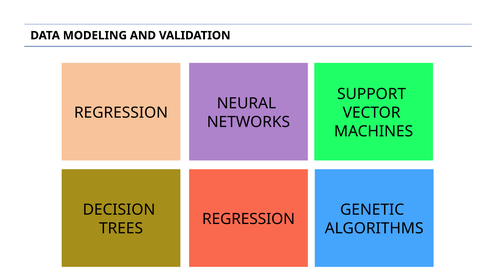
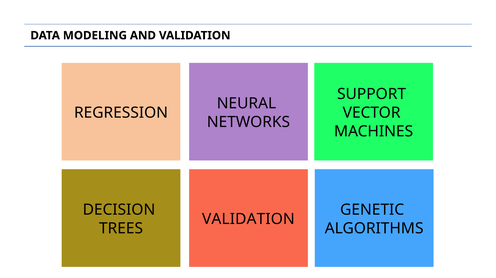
REGRESSION at (249, 220): REGRESSION -> VALIDATION
